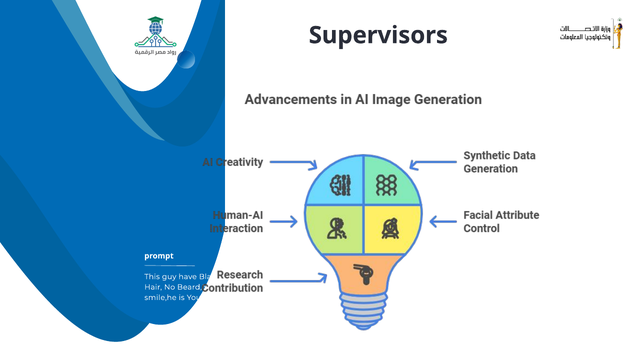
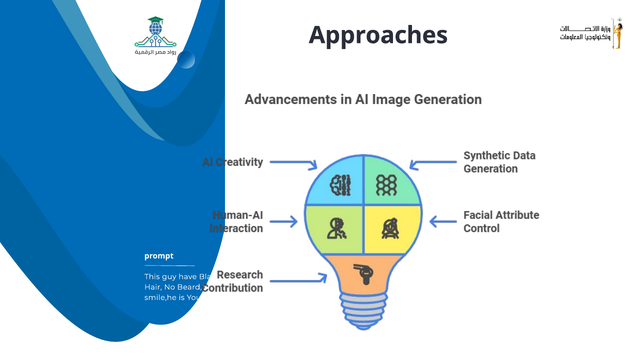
Supervisors: Supervisors -> Approaches
